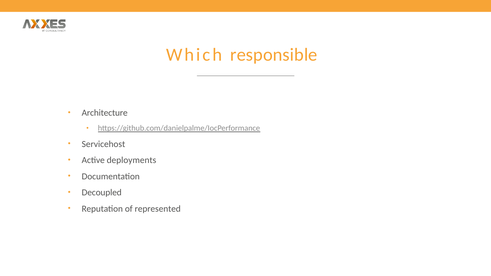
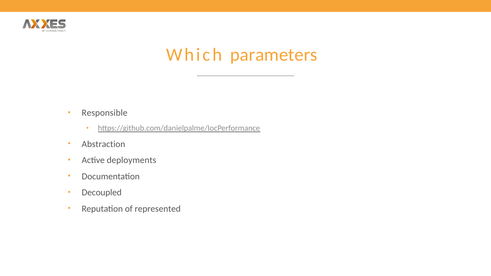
responsible: responsible -> parameters
Architecture: Architecture -> Responsible
Servicehost: Servicehost -> Abstraction
